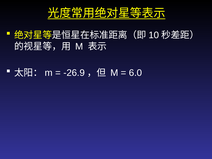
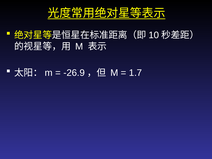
6.0: 6.0 -> 1.7
